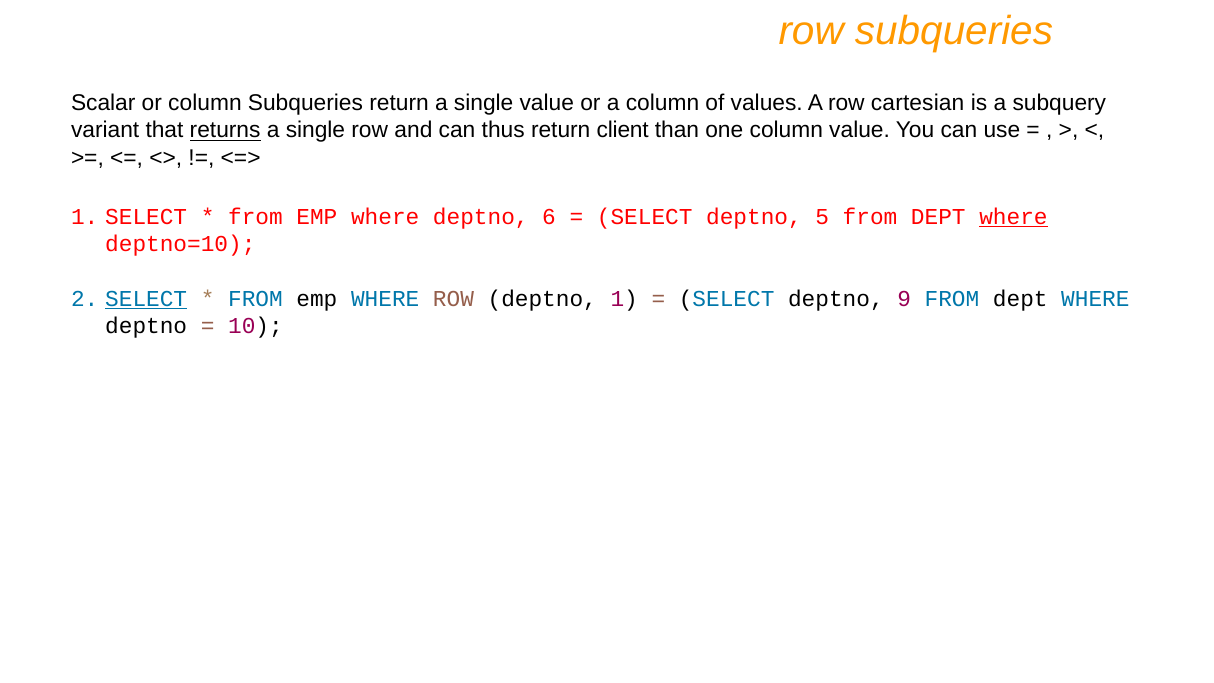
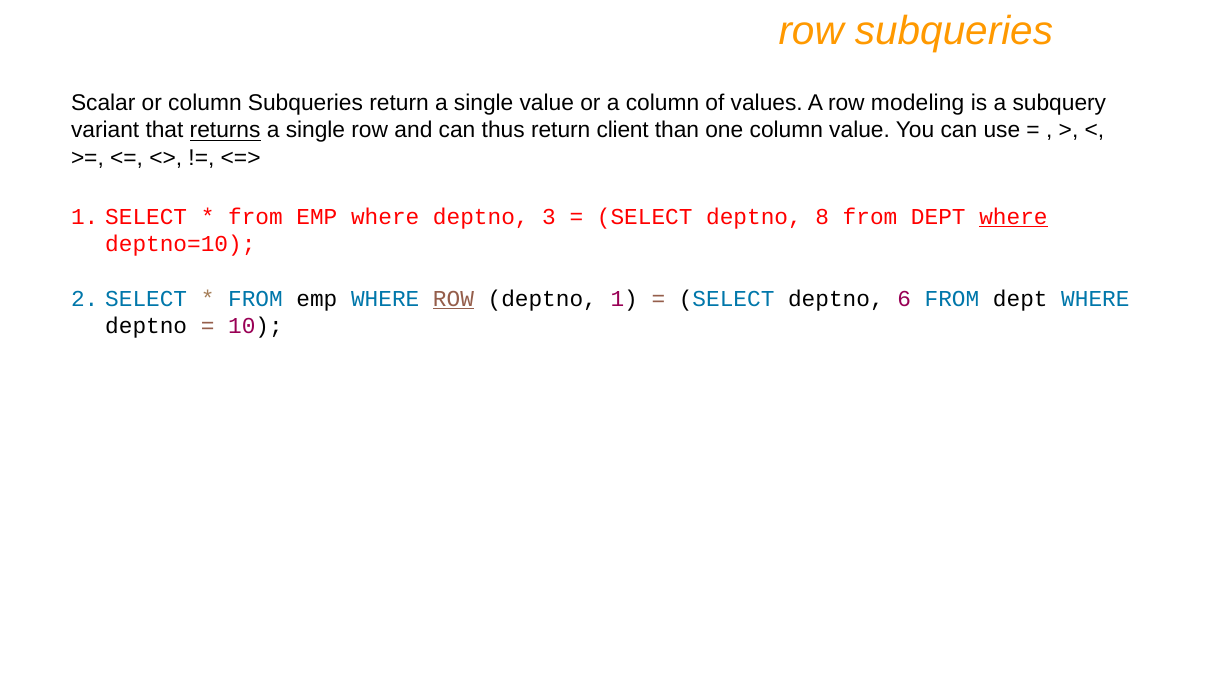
cartesian: cartesian -> modeling
6: 6 -> 3
5: 5 -> 8
SELECT at (146, 299) underline: present -> none
ROW at (453, 299) underline: none -> present
9: 9 -> 6
